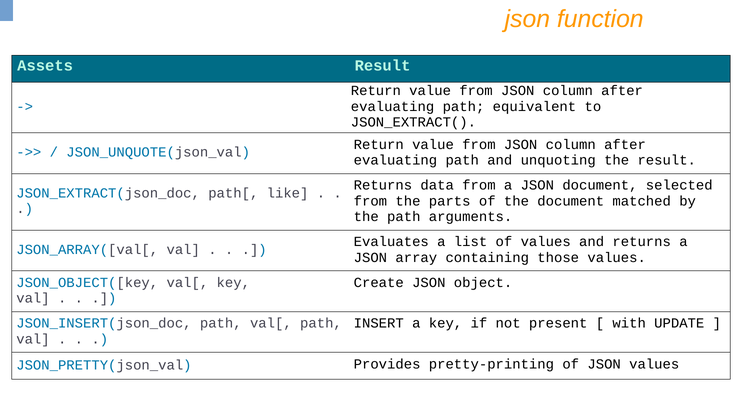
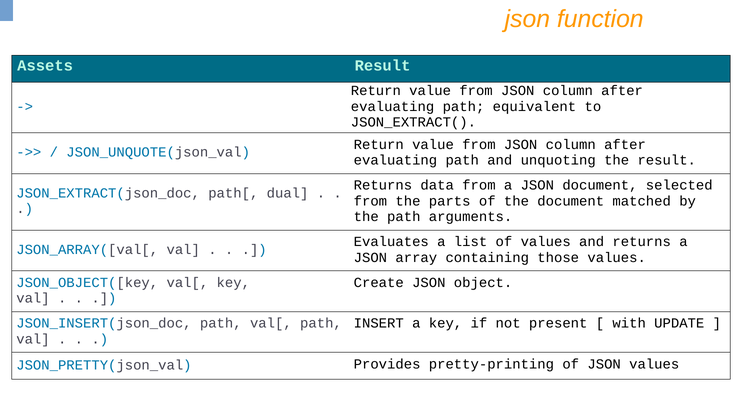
like: like -> dual
